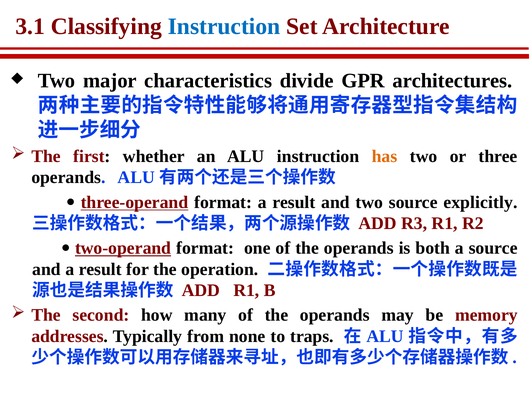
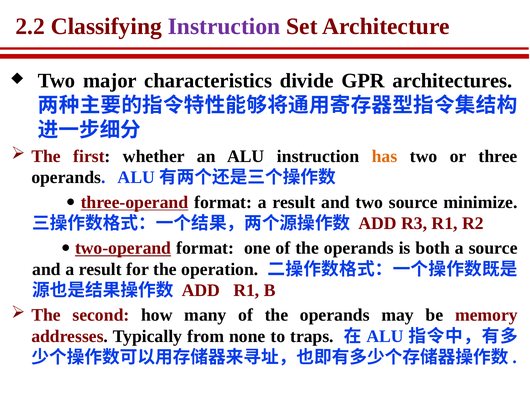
3.1: 3.1 -> 2.2
Instruction at (224, 26) colour: blue -> purple
explicitly: explicitly -> minimize
